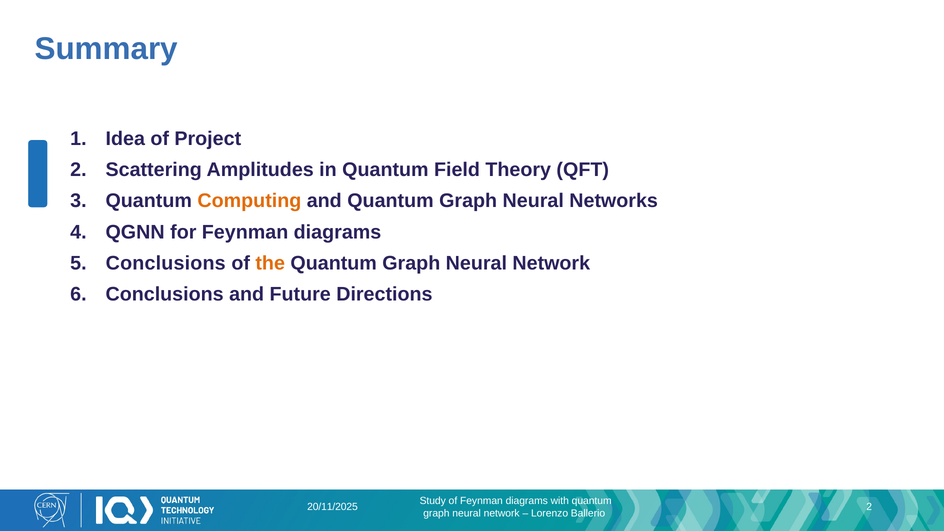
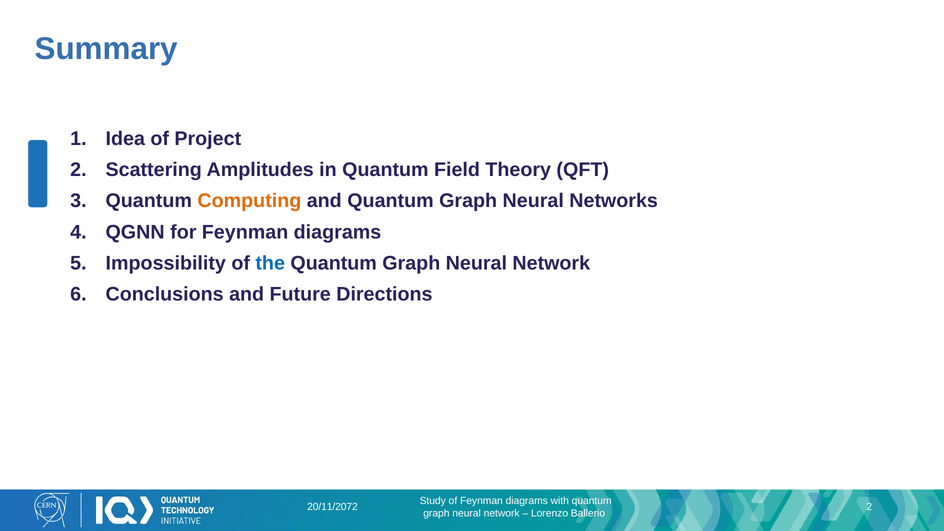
Conclusions at (166, 263): Conclusions -> Impossibility
the colour: orange -> blue
20/11/2025: 20/11/2025 -> 20/11/2072
